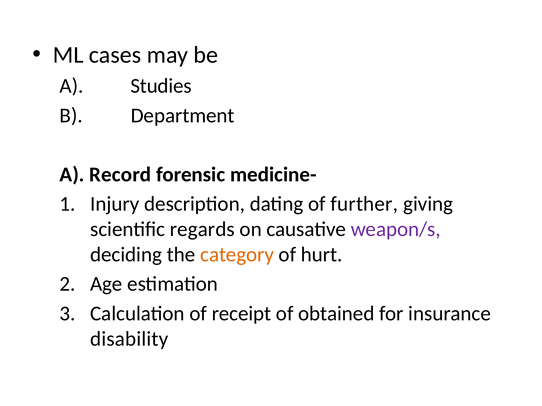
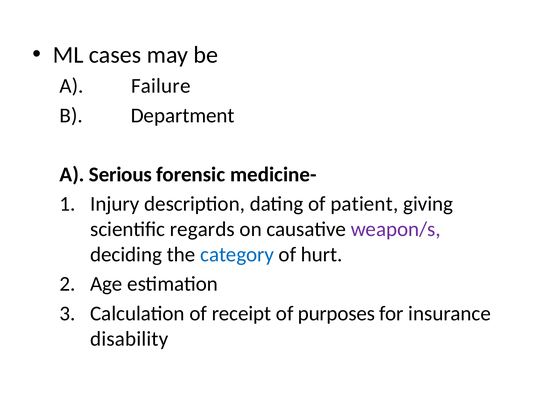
Studies: Studies -> Failure
Record: Record -> Serious
further: further -> patient
category colour: orange -> blue
obtained: obtained -> purposes
